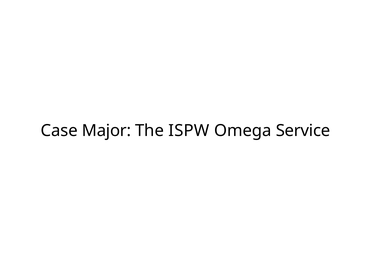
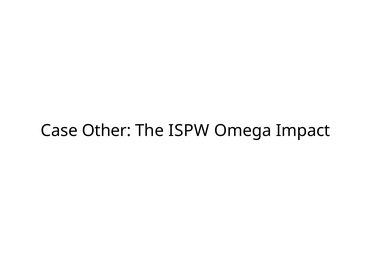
Major: Major -> Other
Service: Service -> Impact
